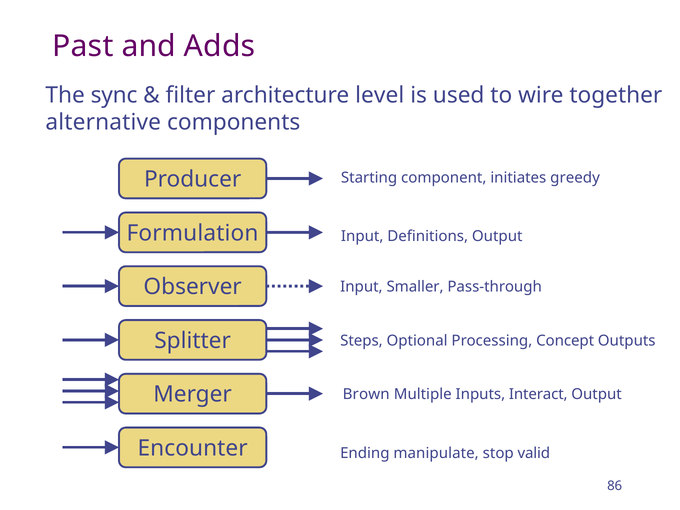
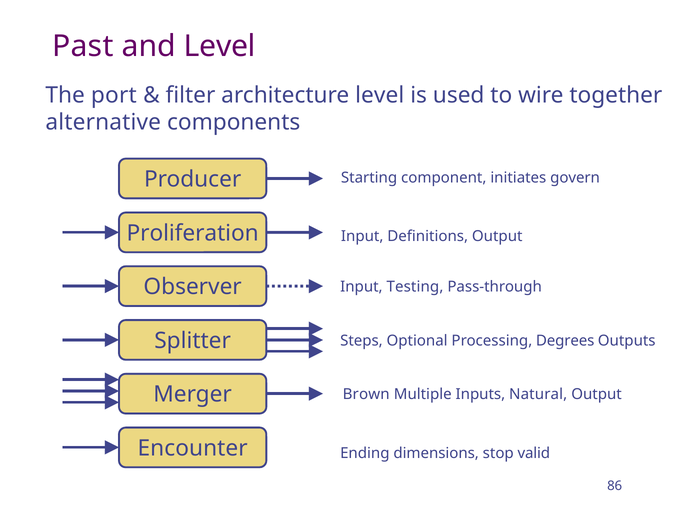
and Adds: Adds -> Level
sync: sync -> port
greedy: greedy -> govern
Formulation: Formulation -> Proliferation
Smaller: Smaller -> Testing
Concept: Concept -> Degrees
Interact: Interact -> Natural
manipulate: manipulate -> dimensions
